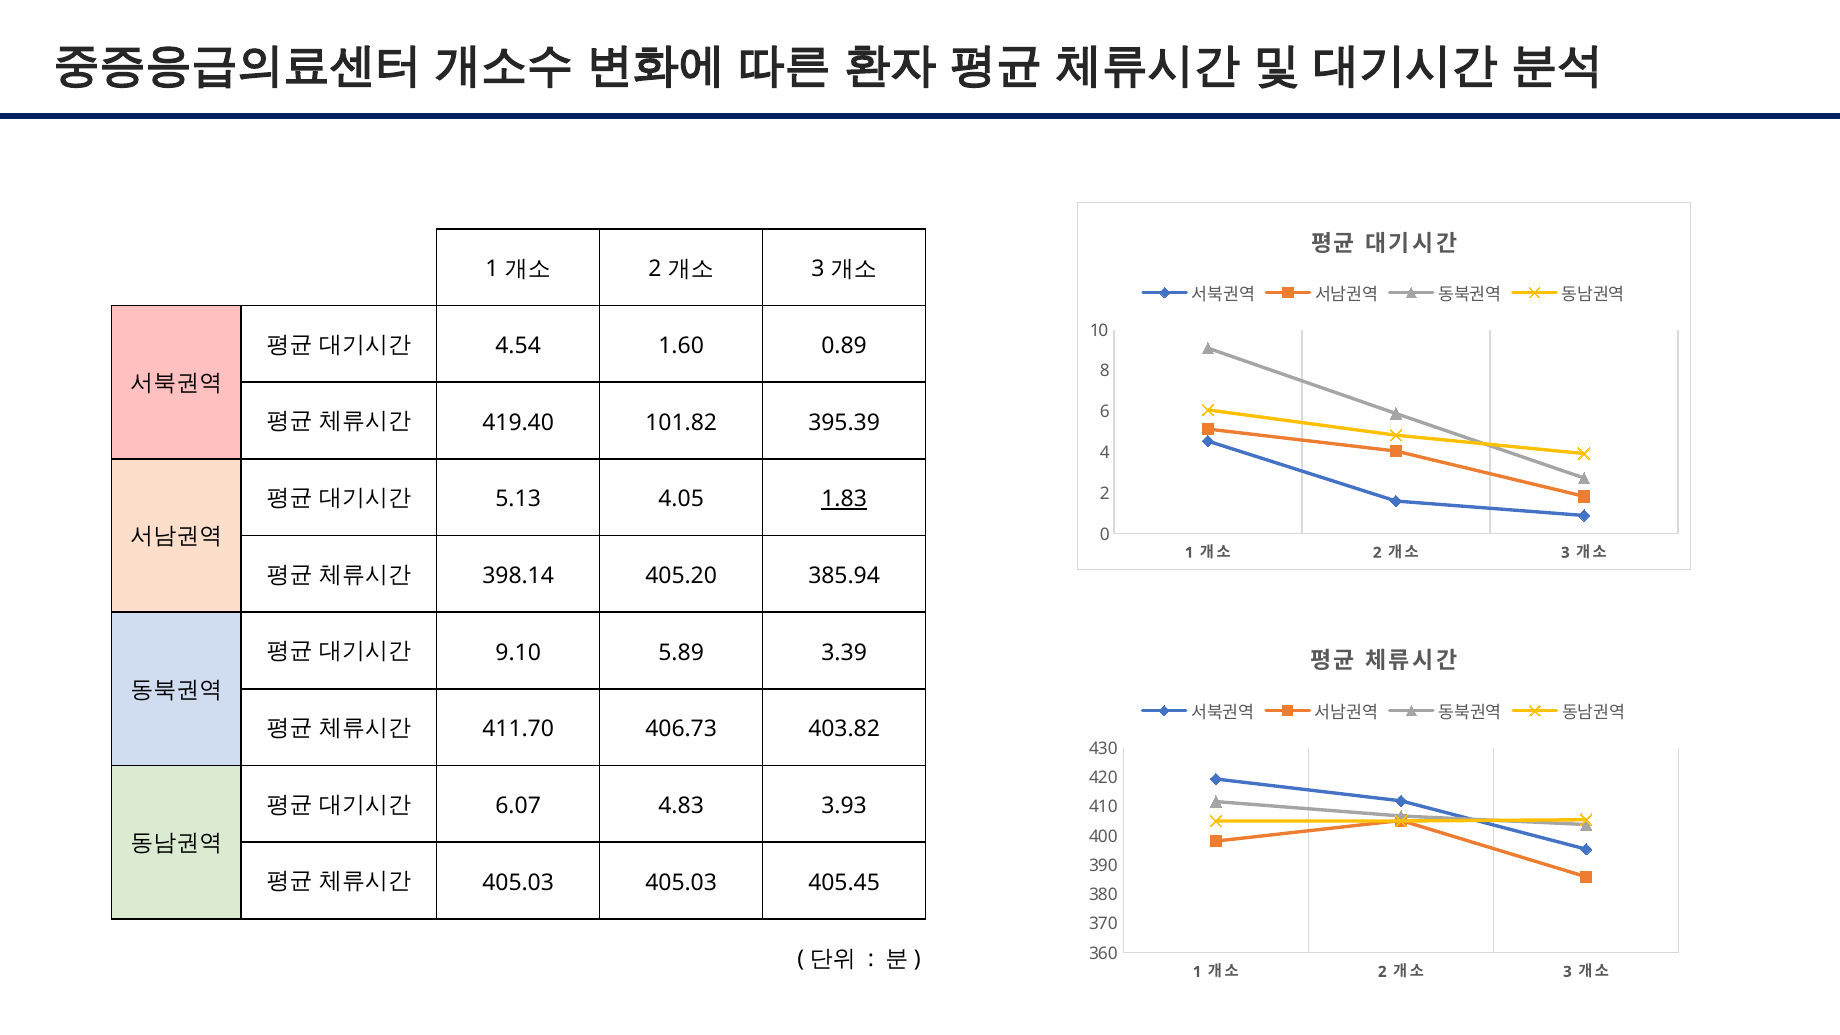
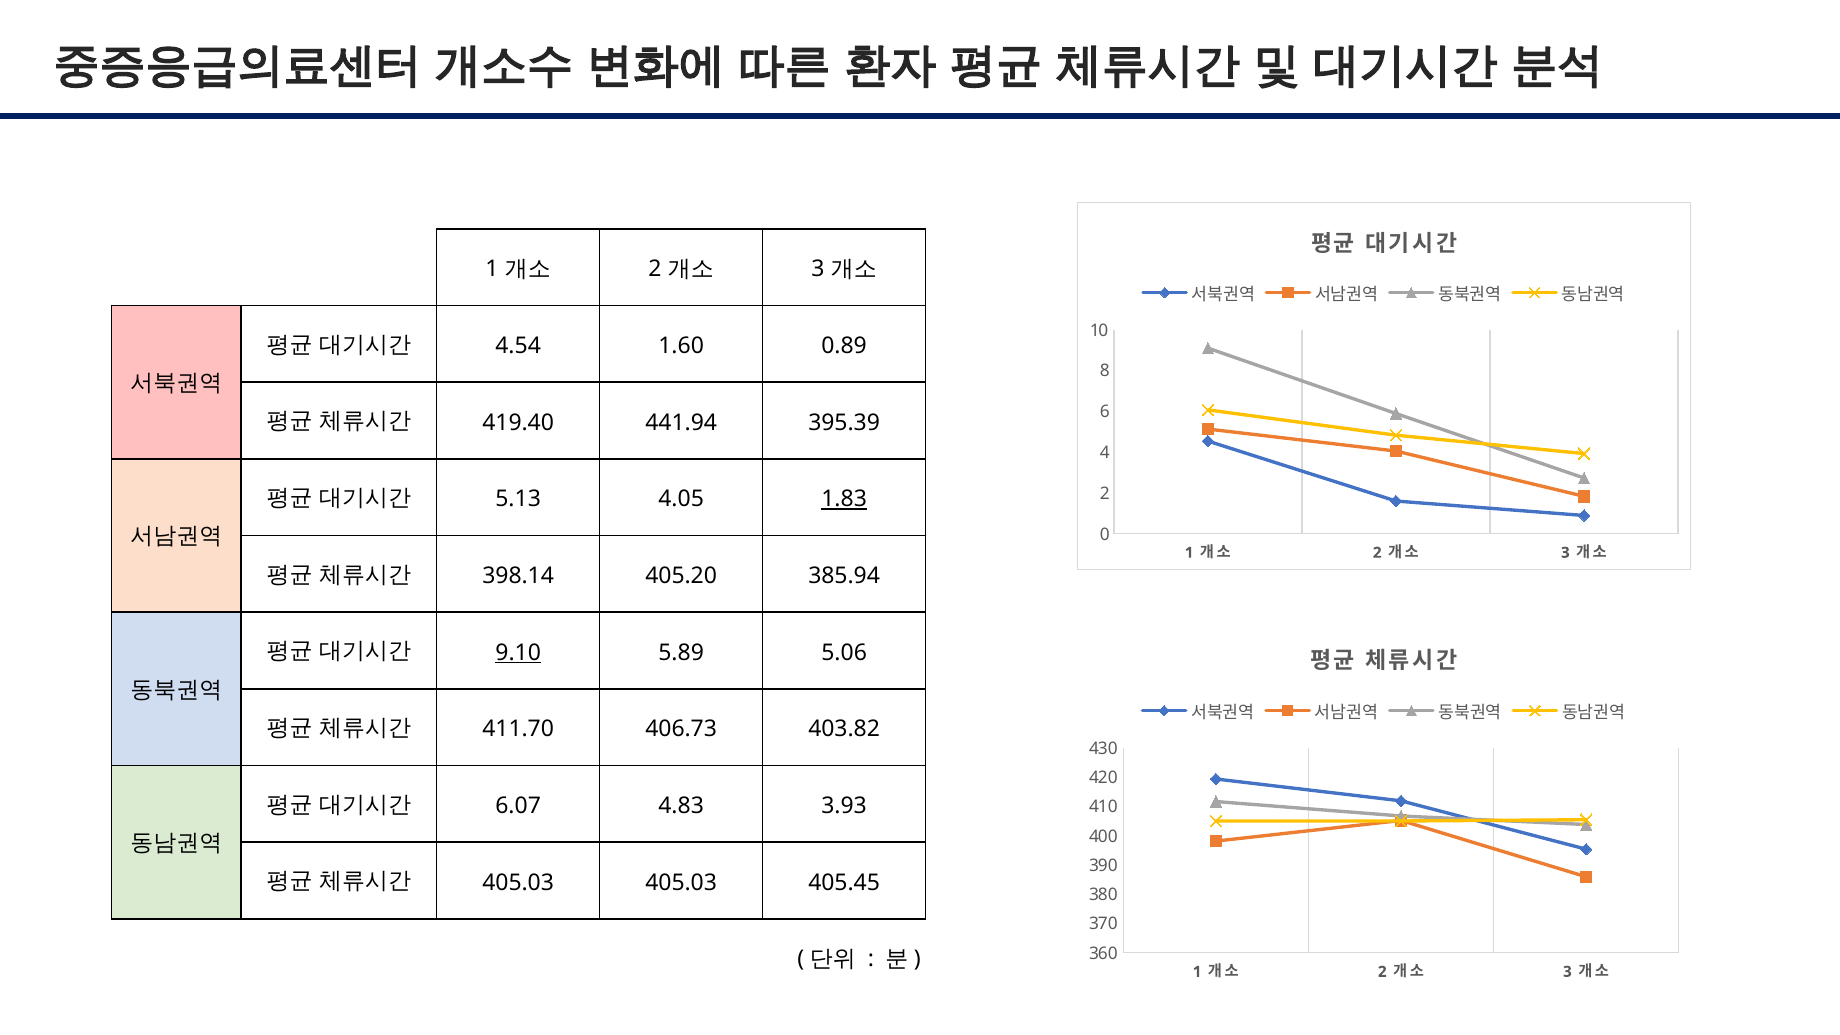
101.82: 101.82 -> 441.94
9.10 underline: none -> present
3.39: 3.39 -> 5.06
